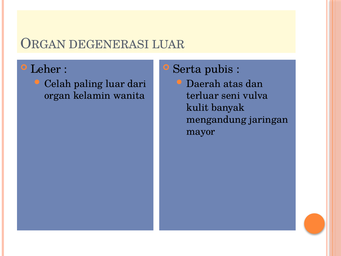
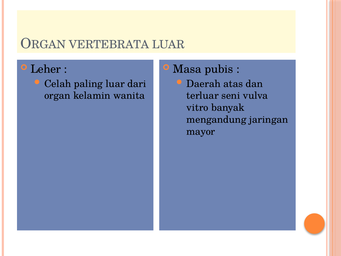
DEGENERASI: DEGENERASI -> VERTEBRATA
Serta: Serta -> Masa
kulit: kulit -> vitro
